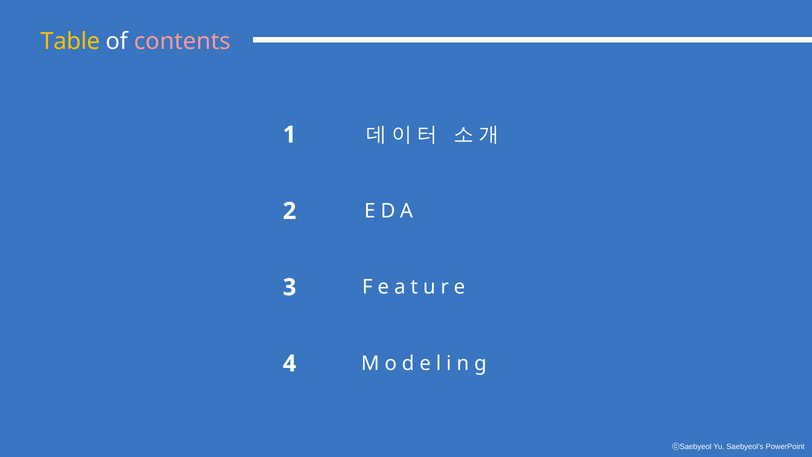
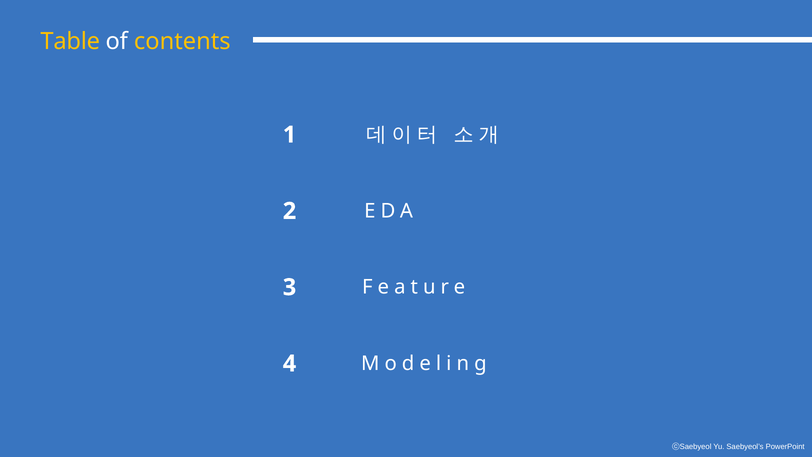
contents colour: pink -> yellow
